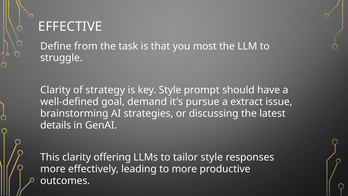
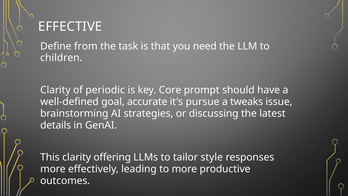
most: most -> need
struggle: struggle -> children
strategy: strategy -> periodic
key Style: Style -> Core
demand: demand -> accurate
extract: extract -> tweaks
